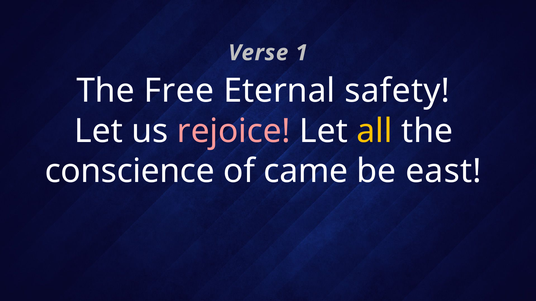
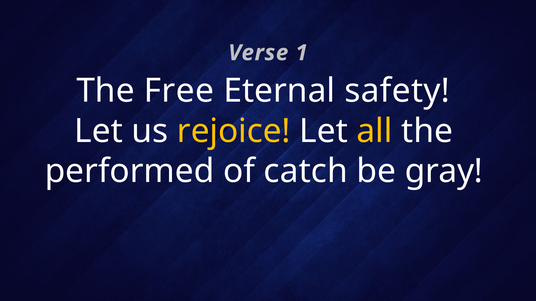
rejoice colour: pink -> yellow
conscience: conscience -> performed
came: came -> catch
east: east -> gray
